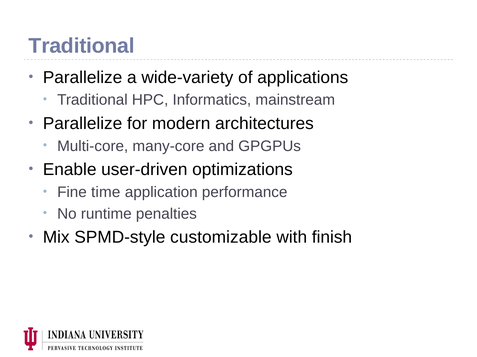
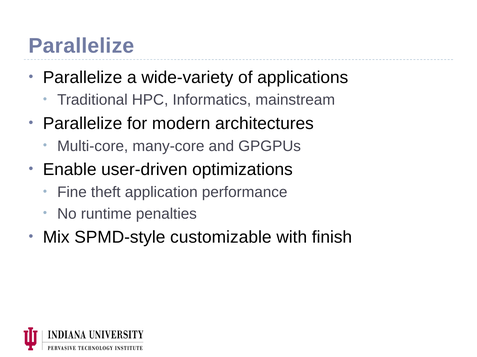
Traditional at (82, 46): Traditional -> Parallelize
time: time -> theft
